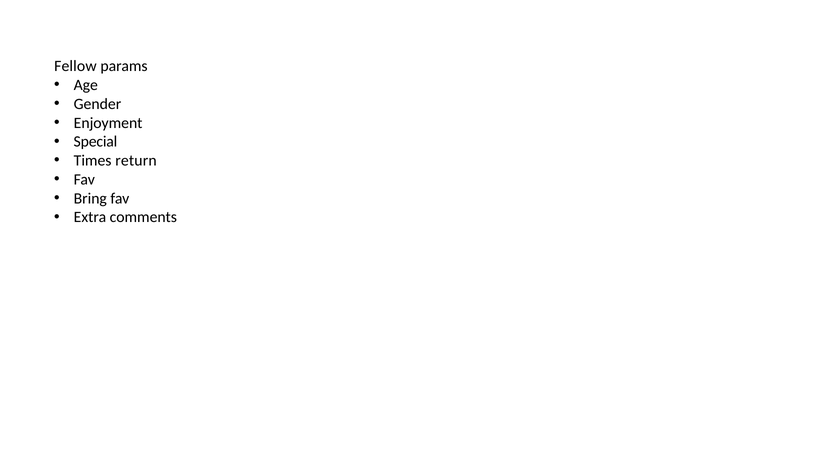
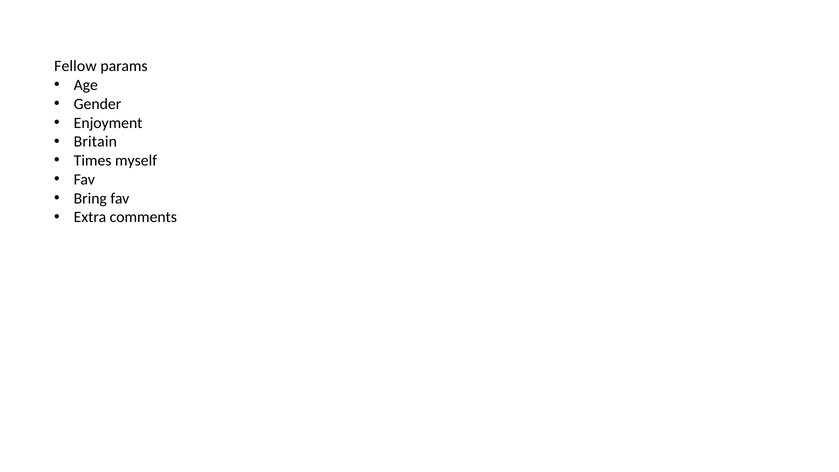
Special: Special -> Britain
return: return -> myself
